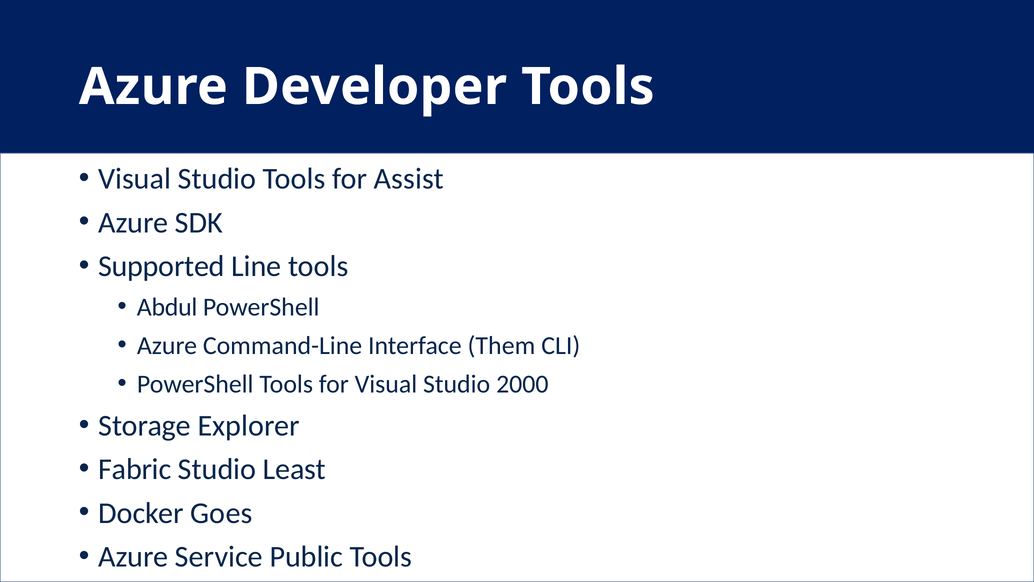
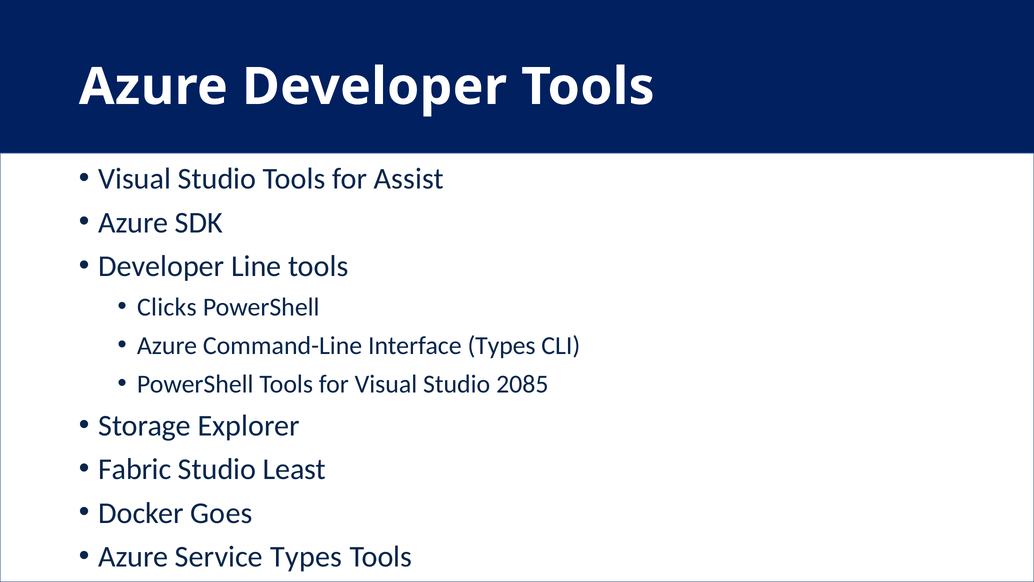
Supported at (161, 266): Supported -> Developer
Abdul: Abdul -> Clicks
Interface Them: Them -> Types
2000: 2000 -> 2085
Service Public: Public -> Types
